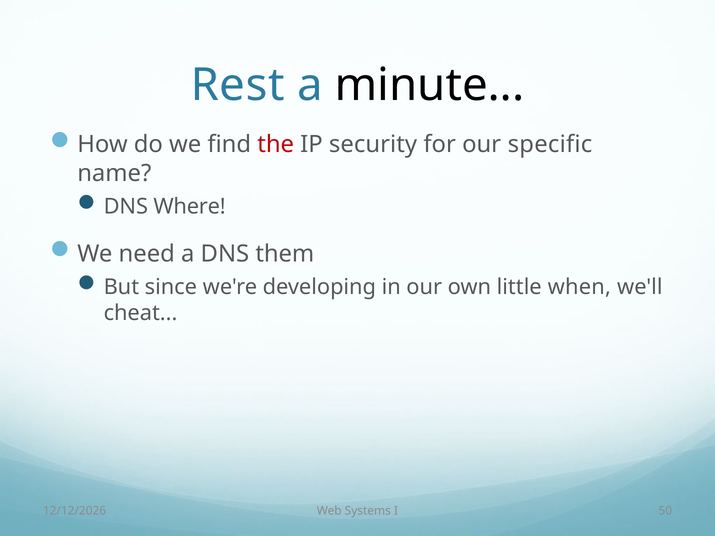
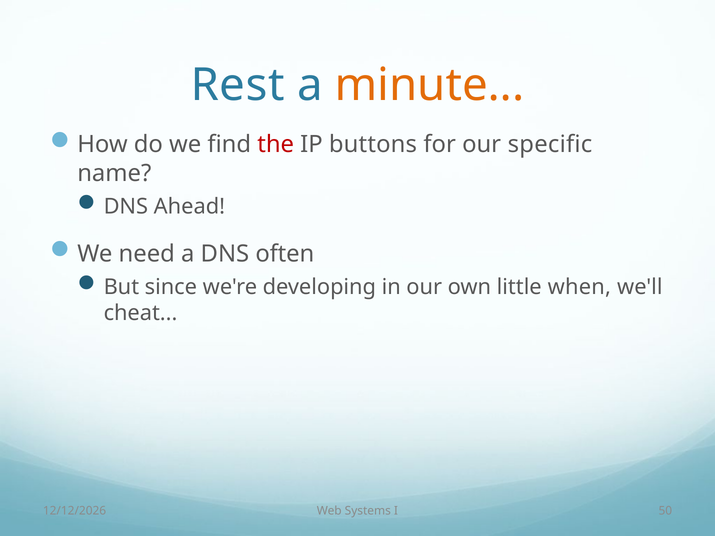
minute colour: black -> orange
security: security -> buttons
Where: Where -> Ahead
them: them -> often
